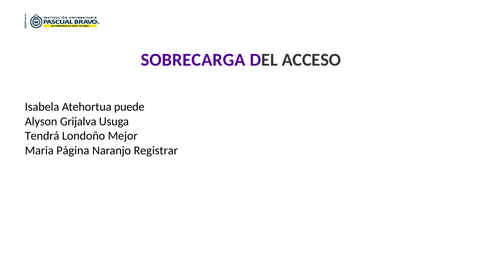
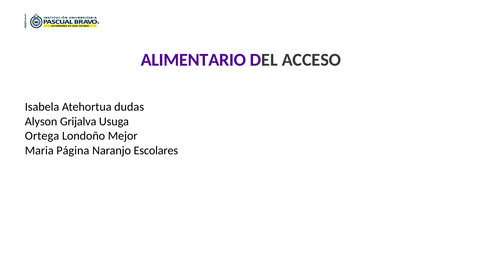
SOBRECARGA: SOBRECARGA -> ALIMENTARIO
puede: puede -> dudas
Tendrá: Tendrá -> Ortega
Registrar: Registrar -> Escolares
